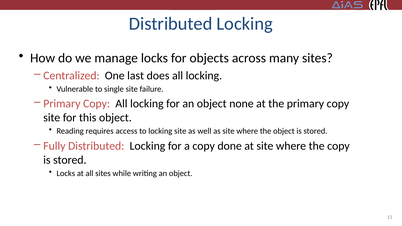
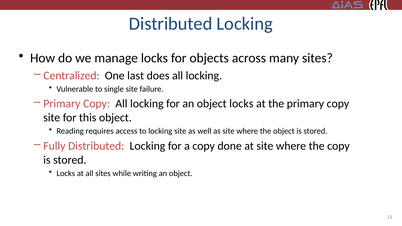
object none: none -> locks
